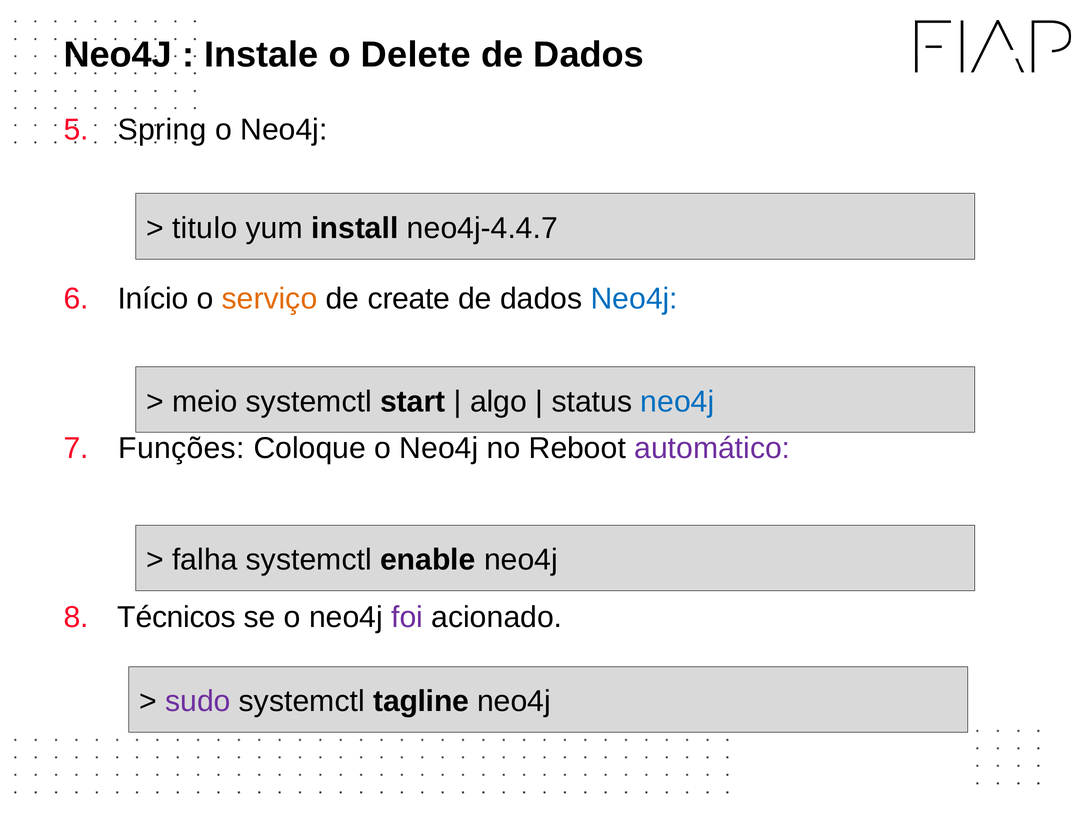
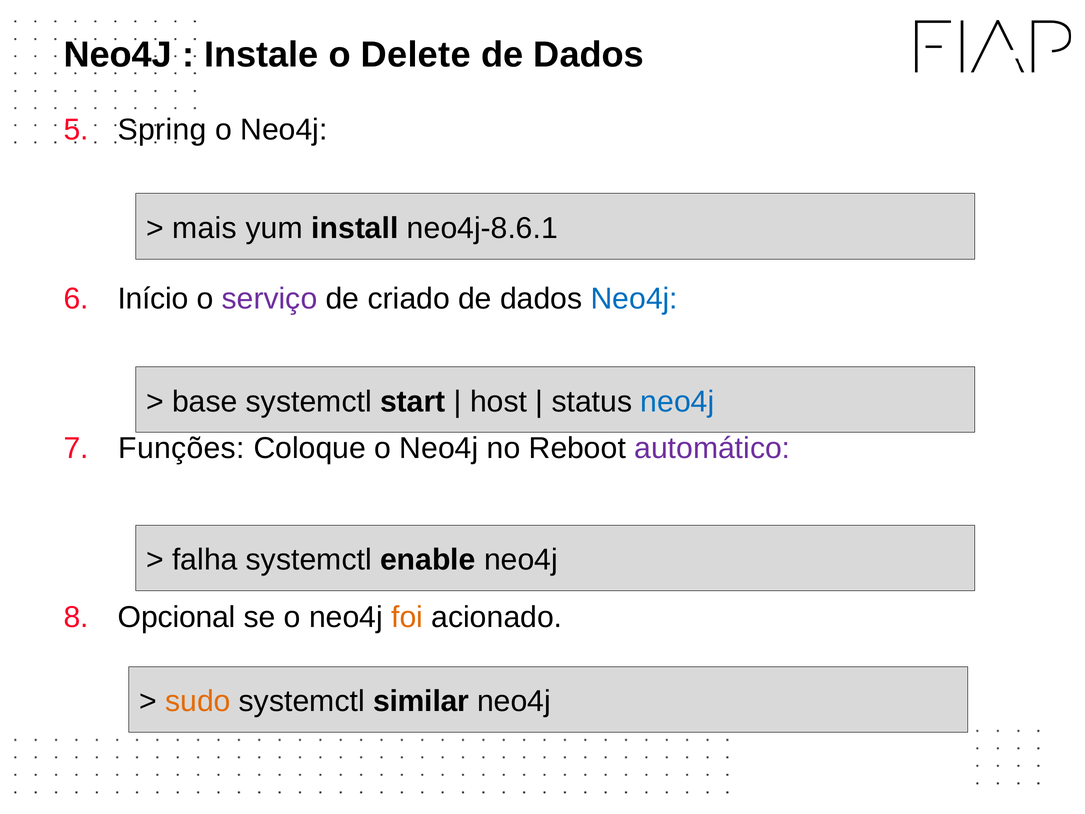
titulo: titulo -> mais
neo4j-4.4.7: neo4j-4.4.7 -> neo4j-8.6.1
serviço colour: orange -> purple
create: create -> criado
meio: meio -> base
algo: algo -> host
Técnicos: Técnicos -> Opcional
foi colour: purple -> orange
sudo colour: purple -> orange
tagline: tagline -> similar
